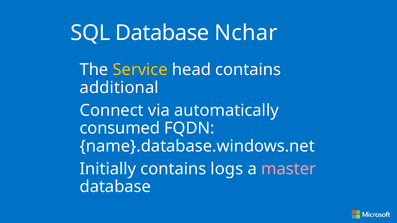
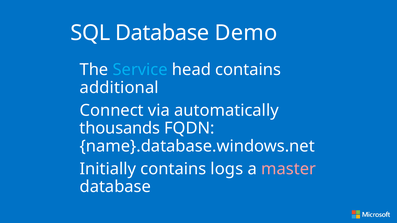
Nchar: Nchar -> Demo
Service colour: yellow -> light blue
consumed: consumed -> thousands
